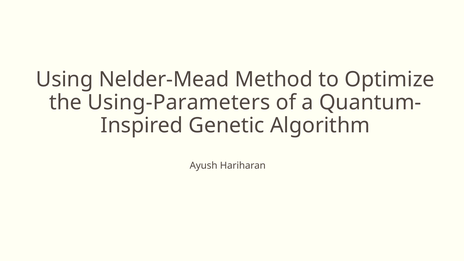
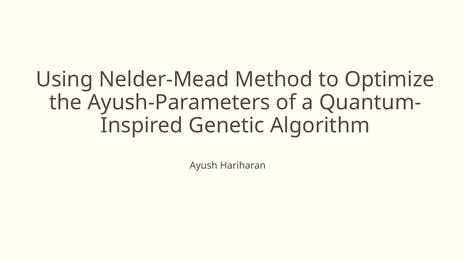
Using-Parameters: Using-Parameters -> Ayush-Parameters
